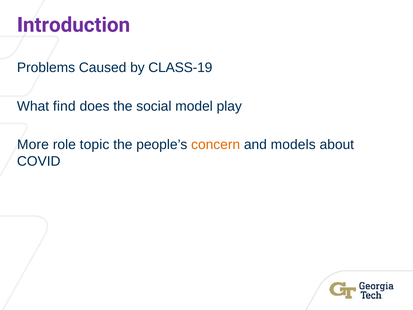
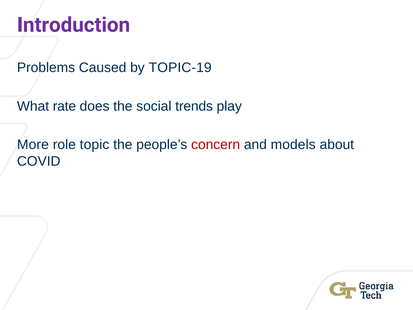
CLASS-19: CLASS-19 -> TOPIC-19
find: find -> rate
model: model -> trends
concern colour: orange -> red
